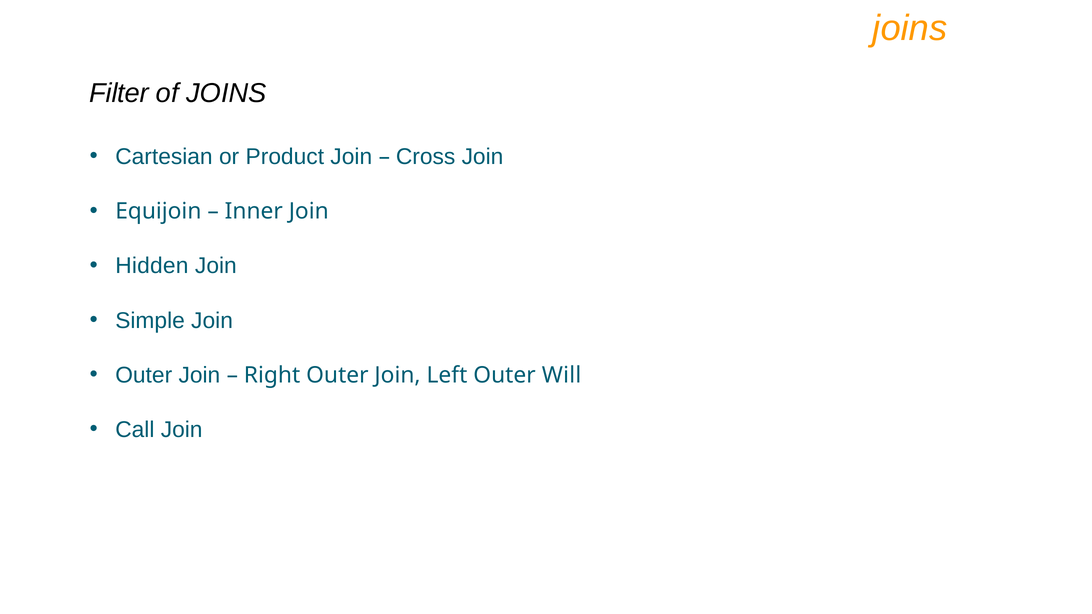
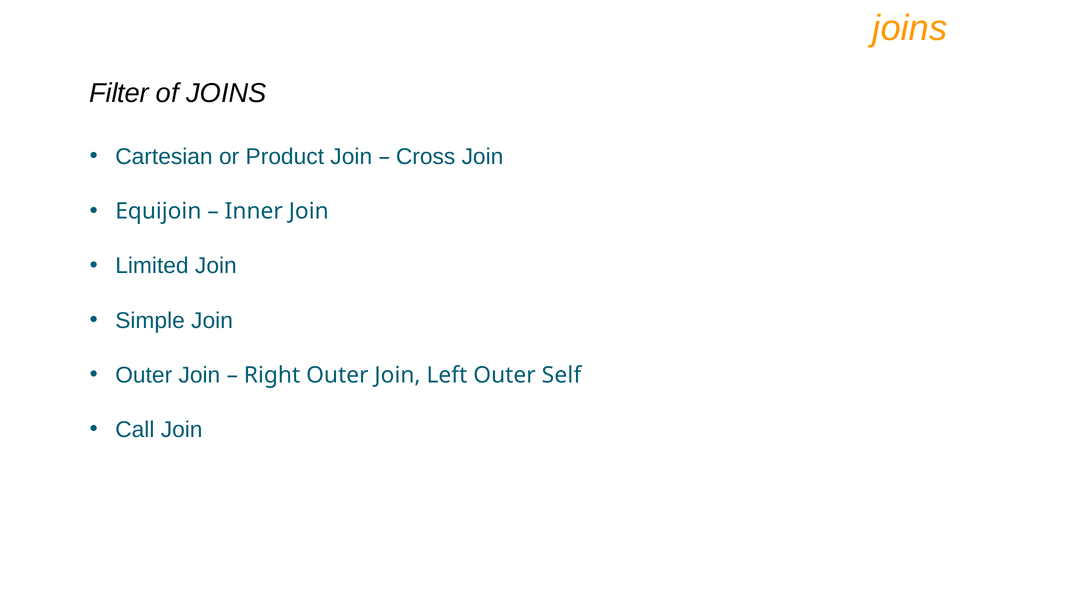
Hidden: Hidden -> Limited
Will: Will -> Self
